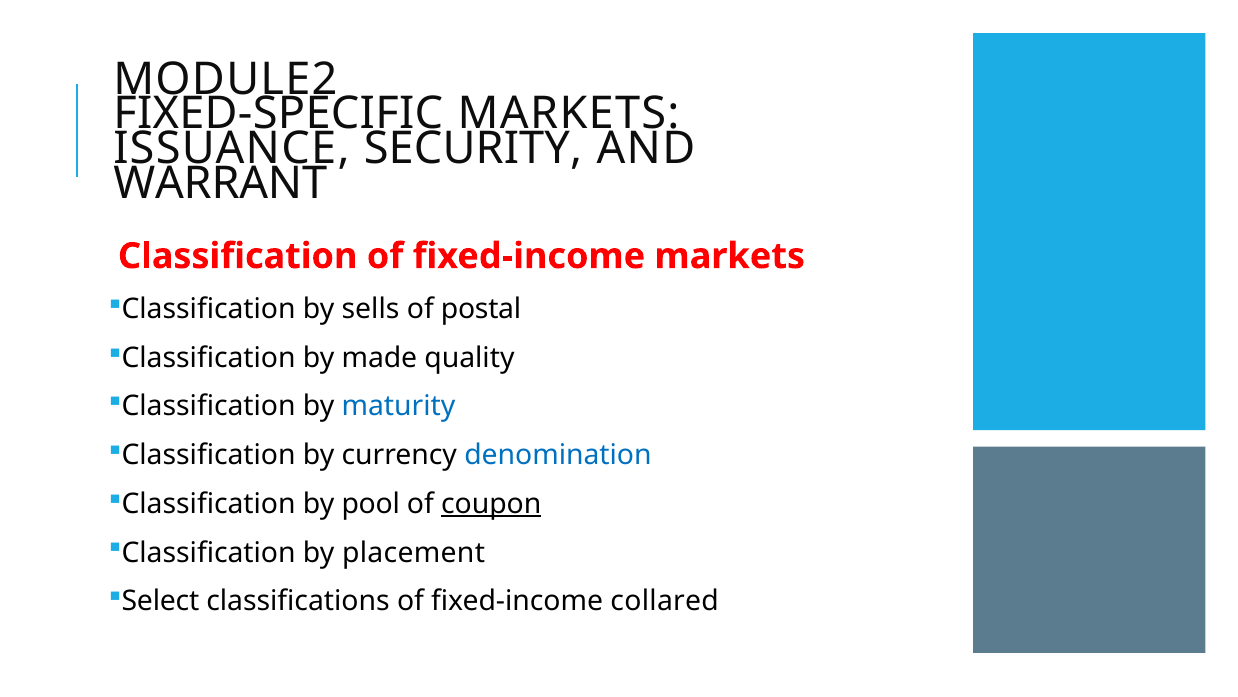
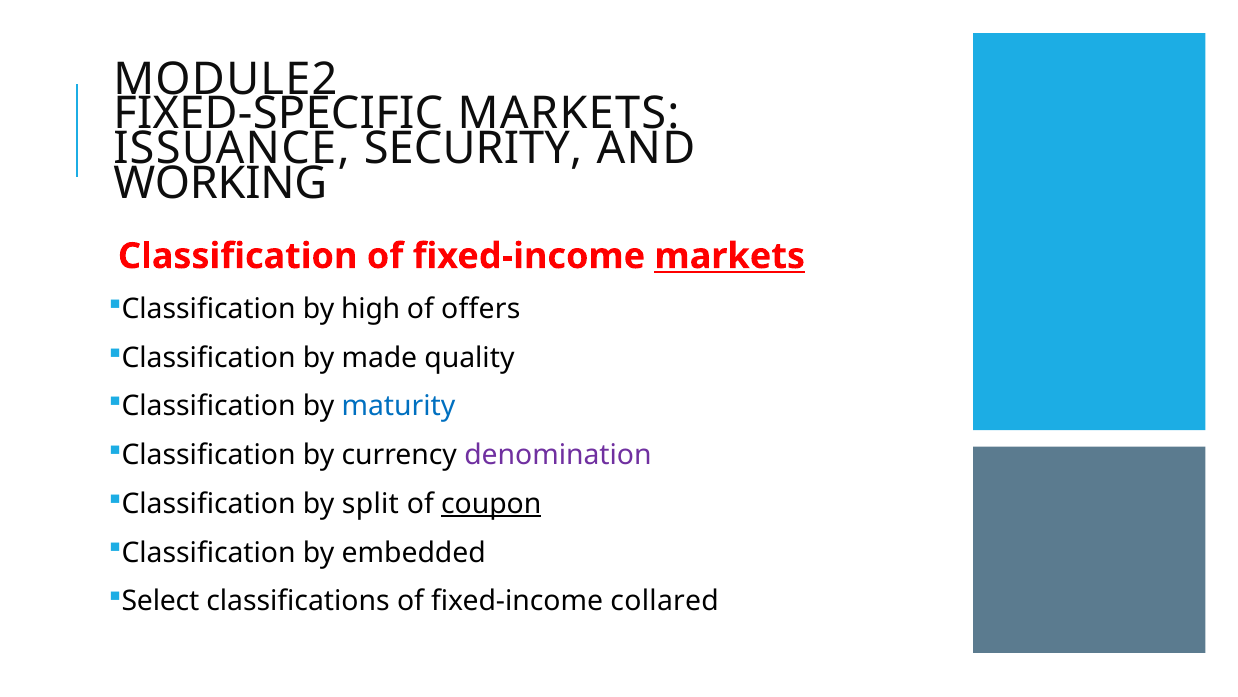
WARRANT: WARRANT -> WORKING
markets at (730, 256) underline: none -> present
sells: sells -> high
postal: postal -> offers
denomination colour: blue -> purple
pool: pool -> split
placement: placement -> embedded
